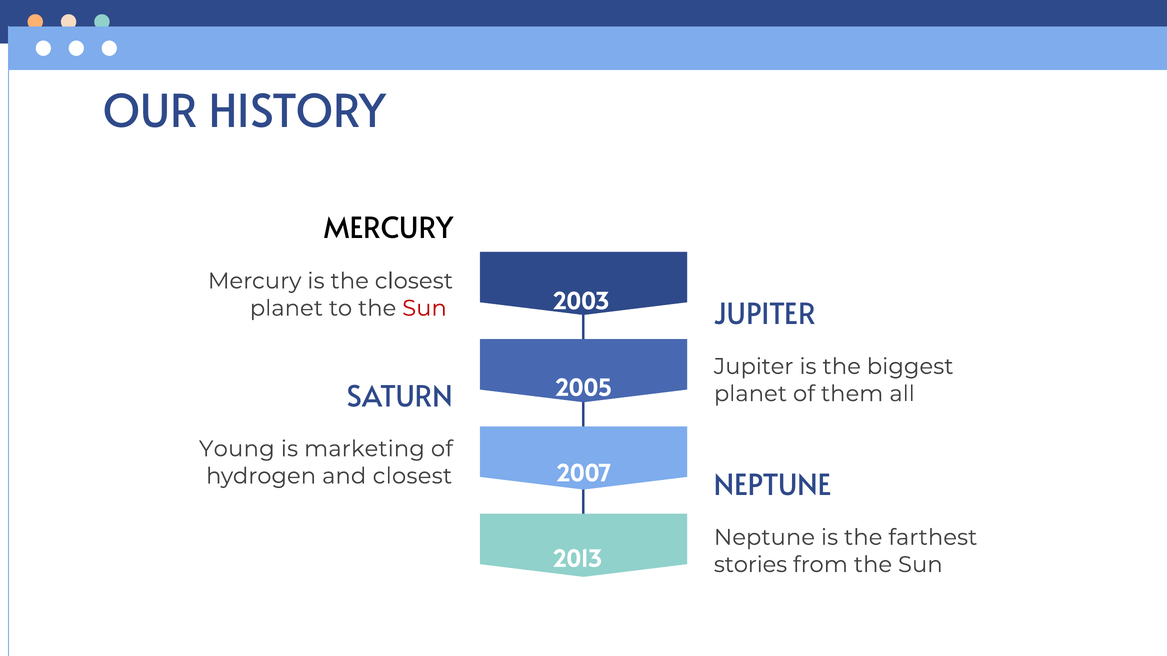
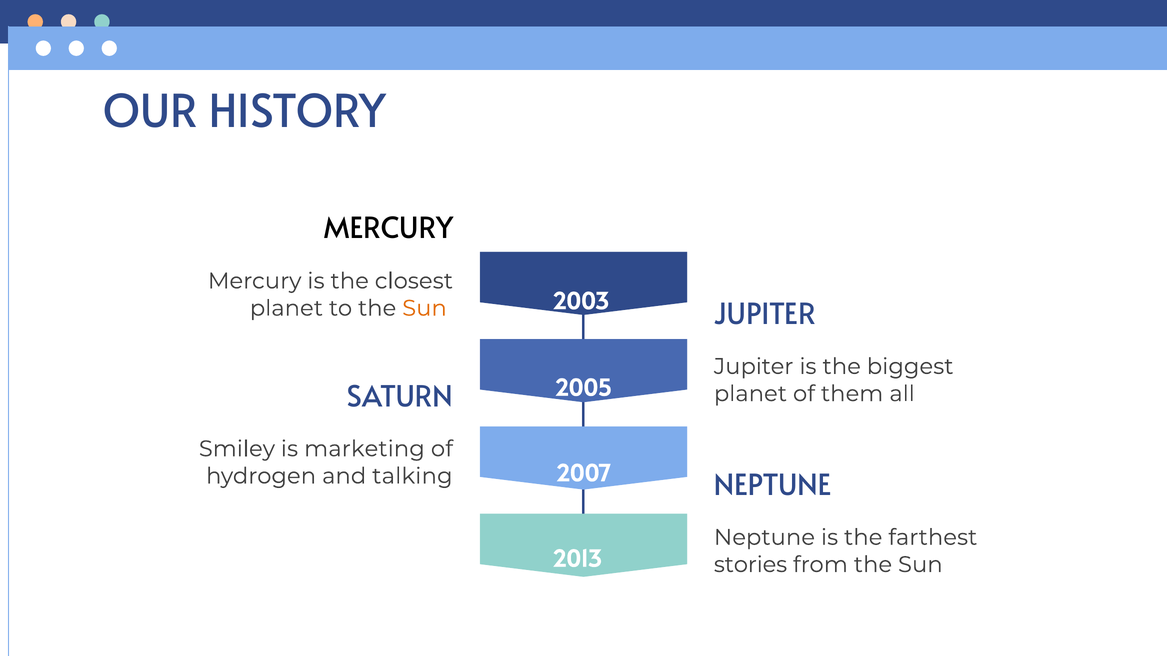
Sun at (425, 308) colour: red -> orange
Young: Young -> Smiley
and closest: closest -> talking
